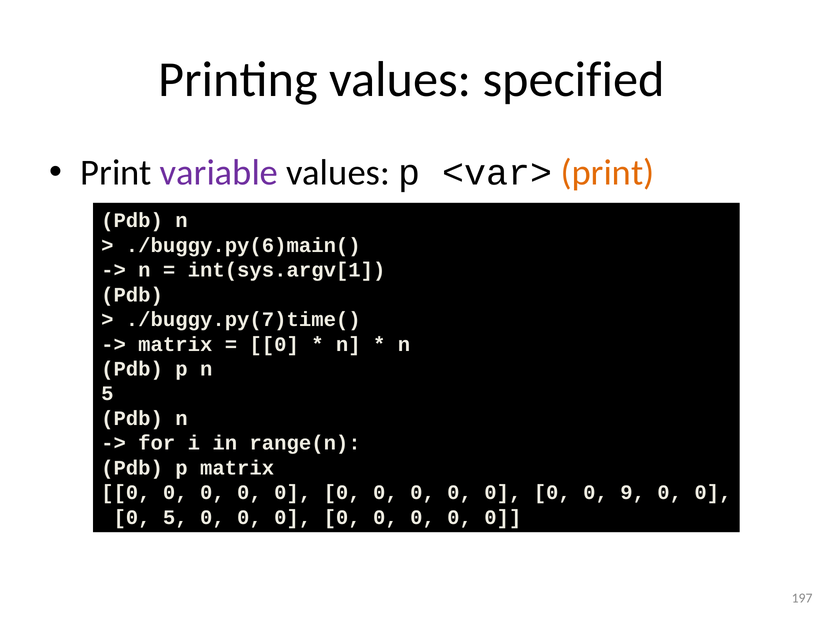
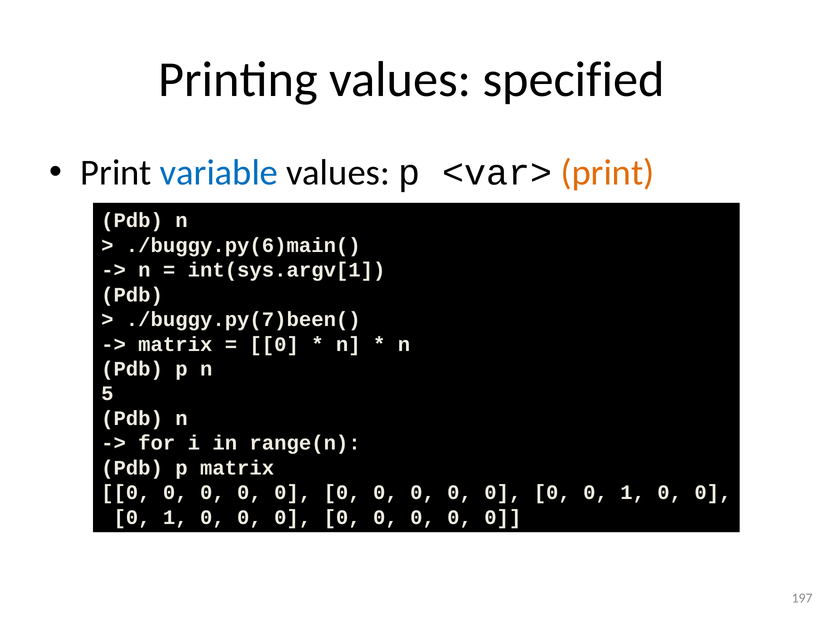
variable colour: purple -> blue
./buggy.py(7)time(: ./buggy.py(7)time( -> ./buggy.py(7)been(
9 at (633, 493): 9 -> 1
5 at (175, 517): 5 -> 1
